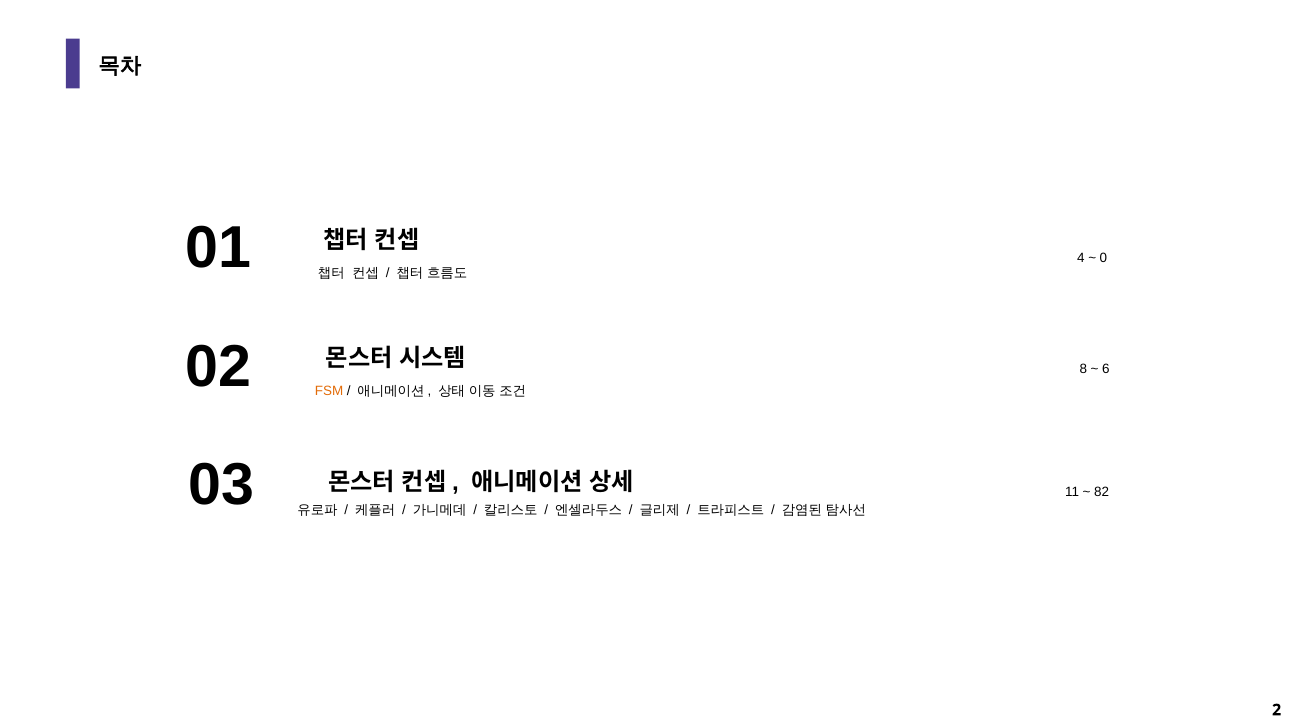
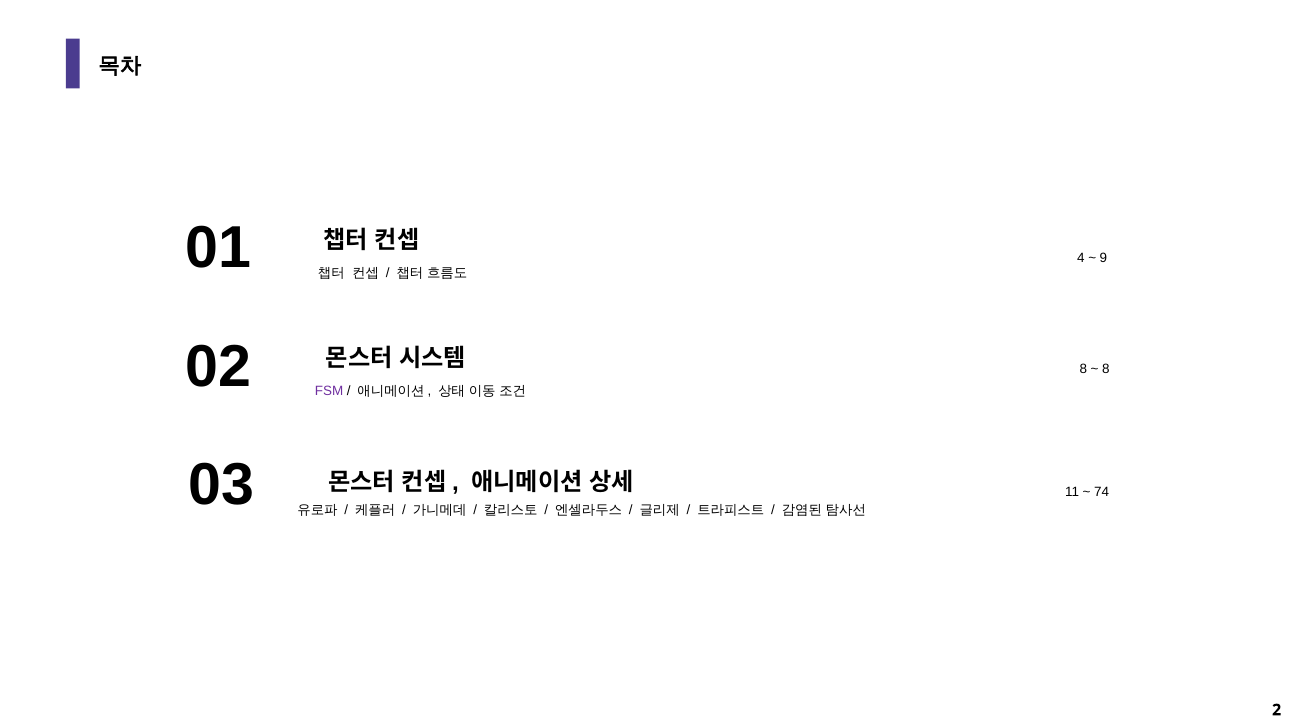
0: 0 -> 9
6 at (1106, 369): 6 -> 8
FSM colour: orange -> purple
82: 82 -> 74
